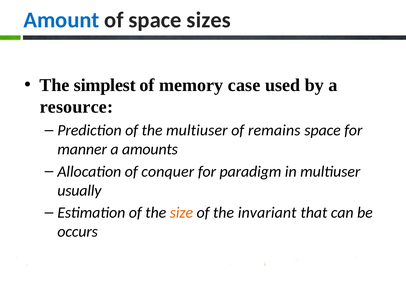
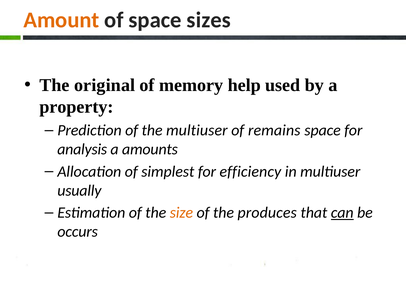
Amount colour: blue -> orange
simplest: simplest -> original
case: case -> help
resource: resource -> property
manner: manner -> analysis
conquer: conquer -> simplest
paradigm: paradigm -> efficiency
invariant: invariant -> produces
can underline: none -> present
